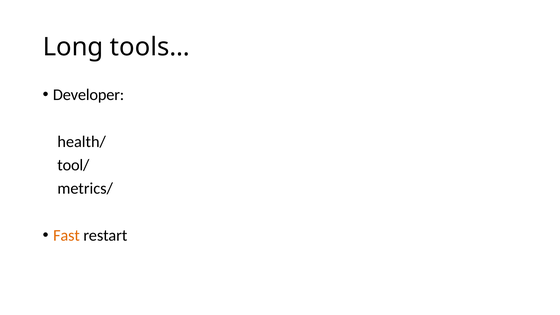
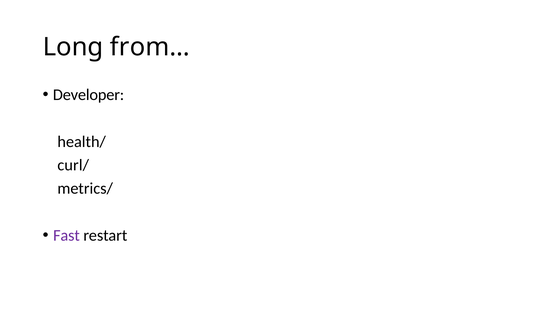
tools…: tools… -> from…
tool/: tool/ -> curl/
Fast colour: orange -> purple
